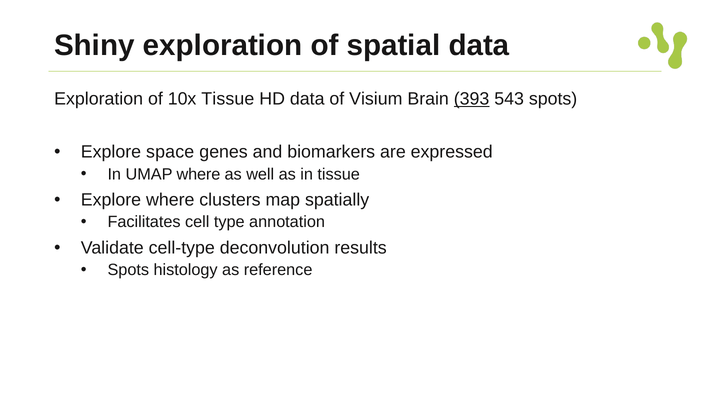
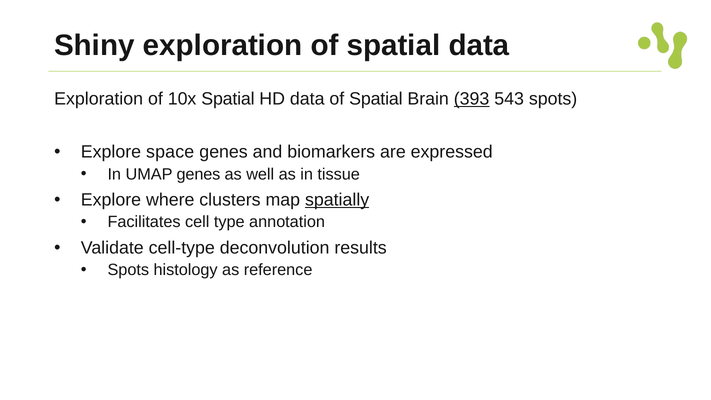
10x Tissue: Tissue -> Spatial
data of Visium: Visium -> Spatial
UMAP where: where -> genes
spatially underline: none -> present
